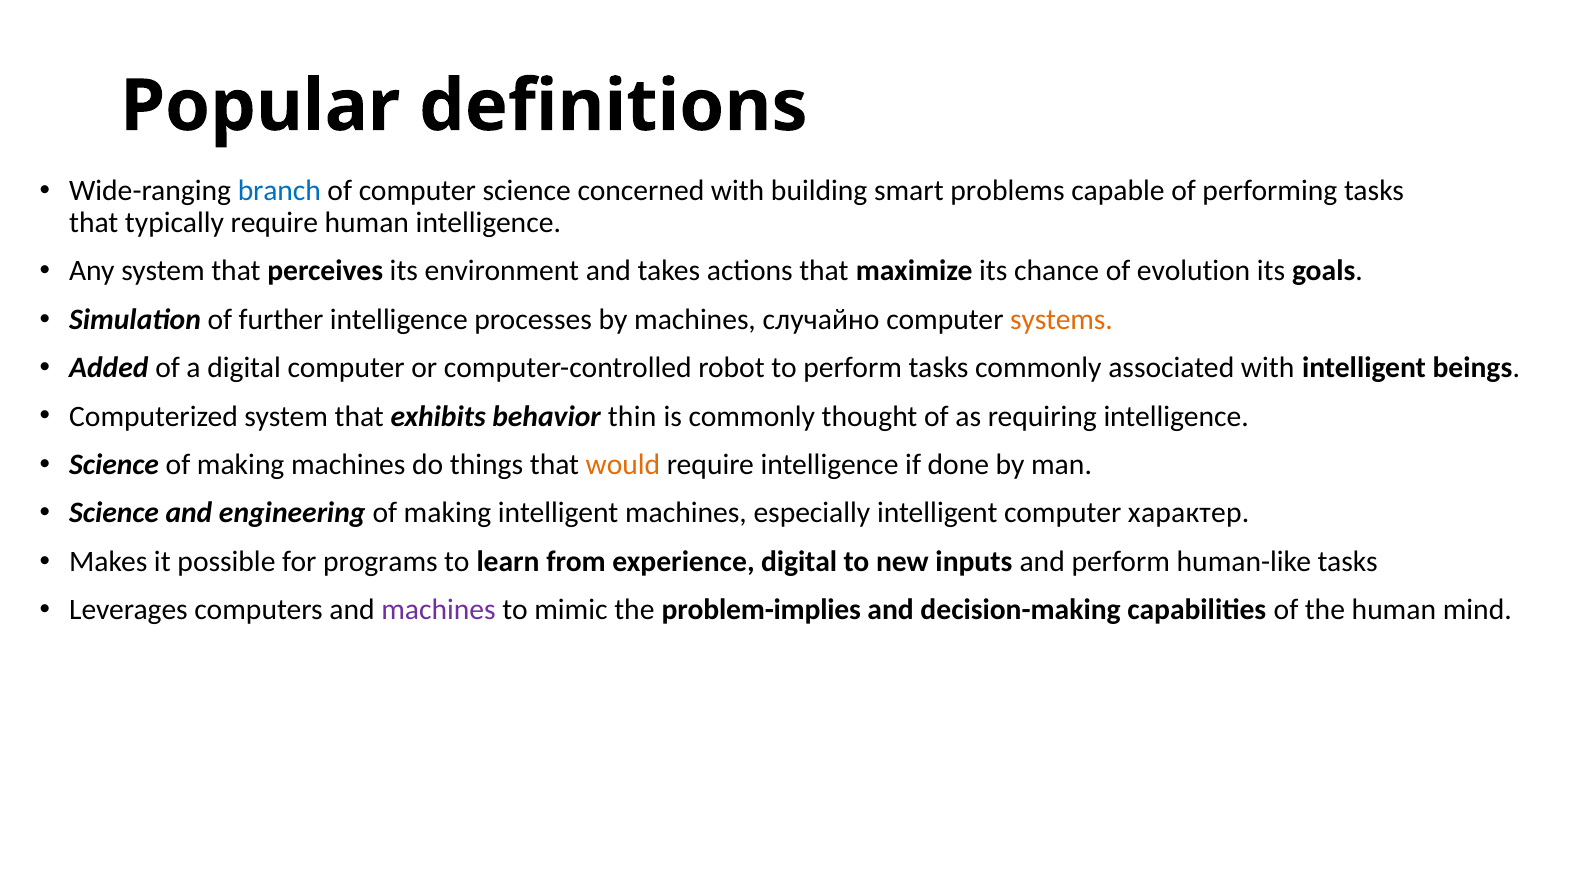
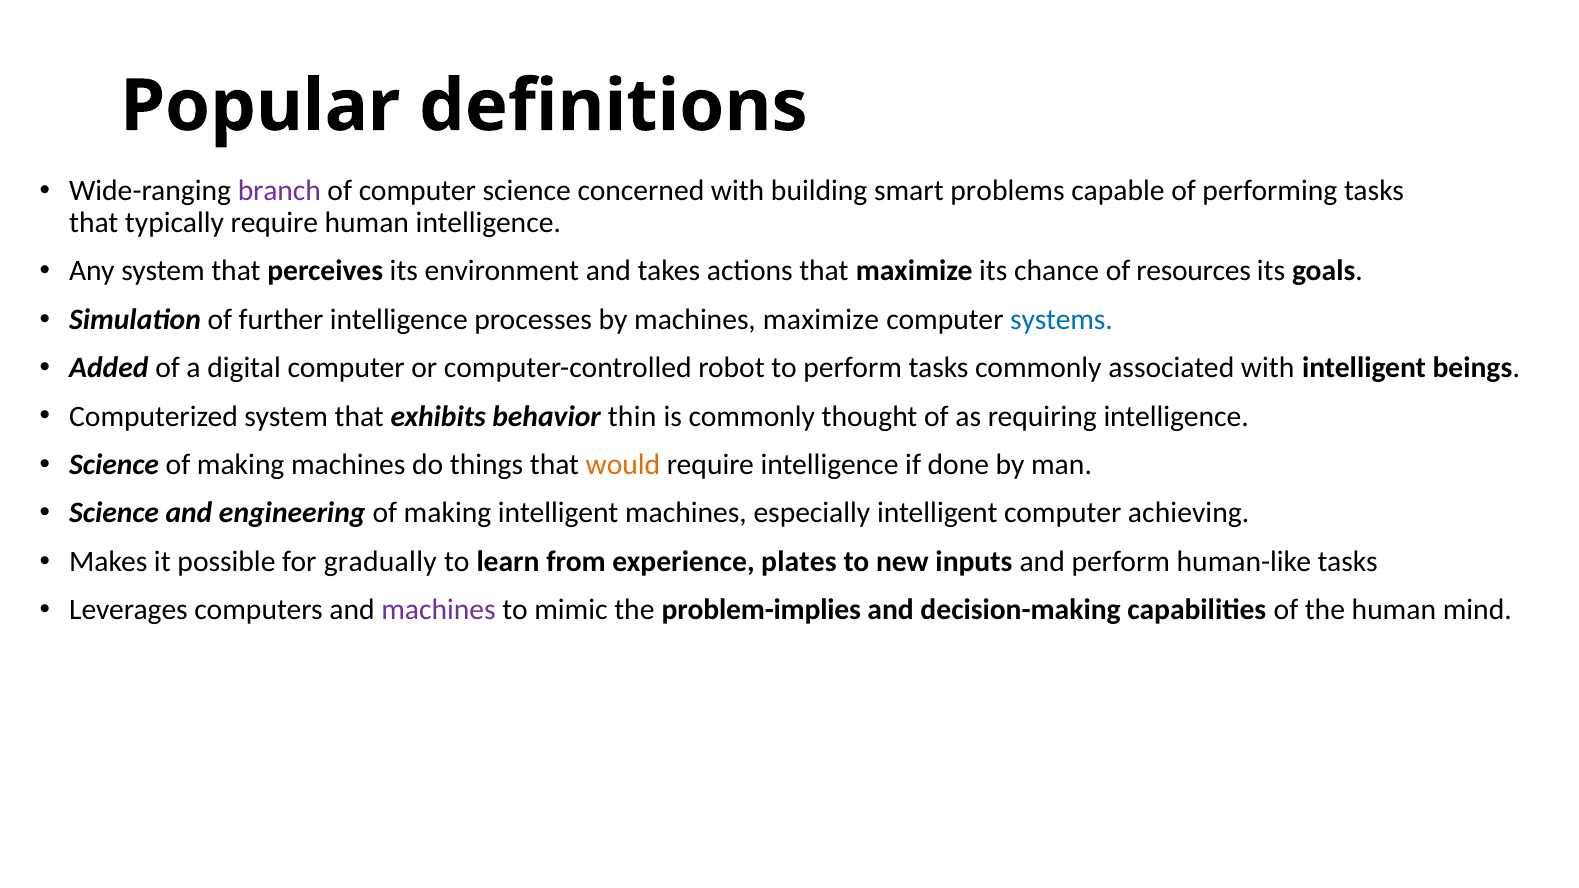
branch colour: blue -> purple
evolution: evolution -> resources
machines случайно: случайно -> maximize
systems colour: orange -> blue
характер: характер -> achieving
programs: programs -> gradually
experience digital: digital -> plates
